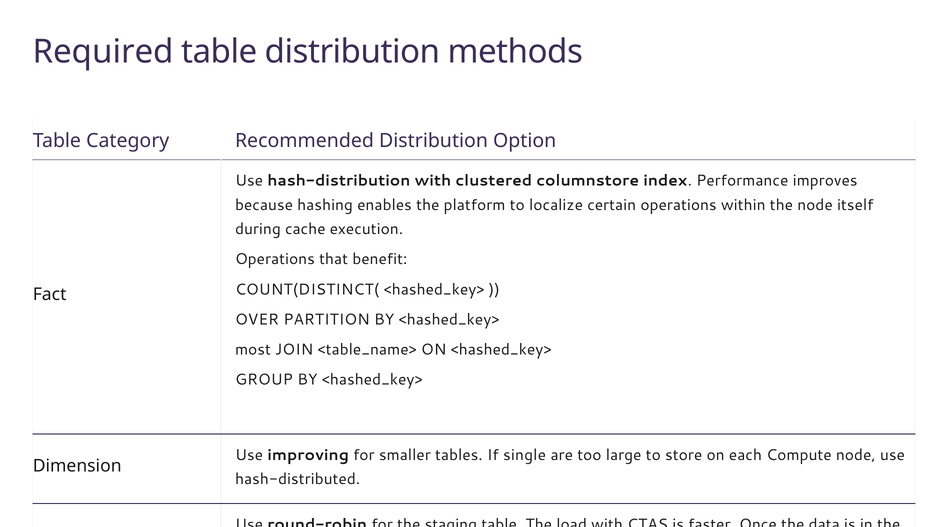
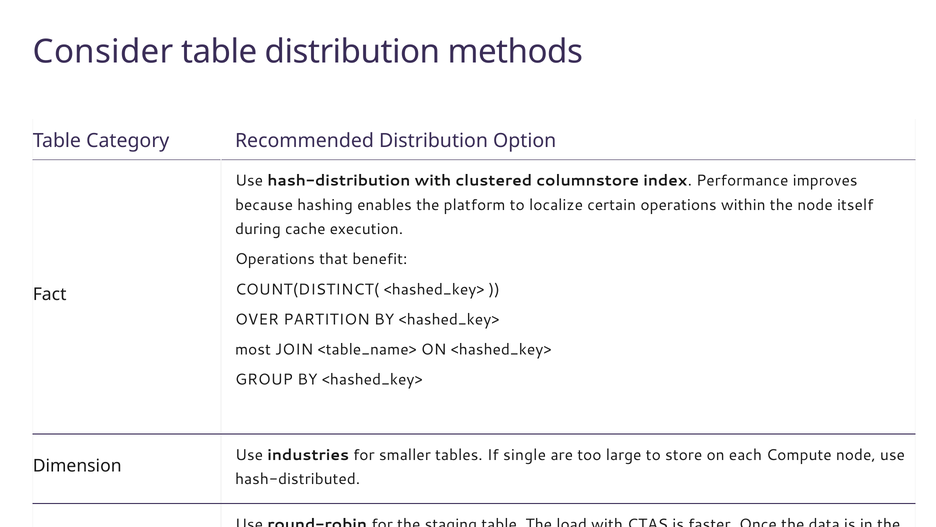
Required: Required -> Consider
improving: improving -> industries
